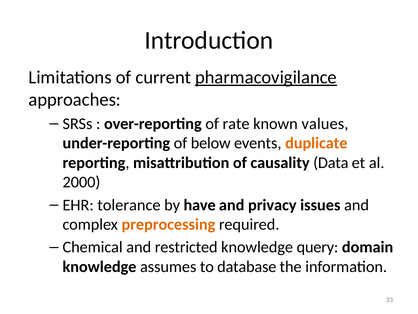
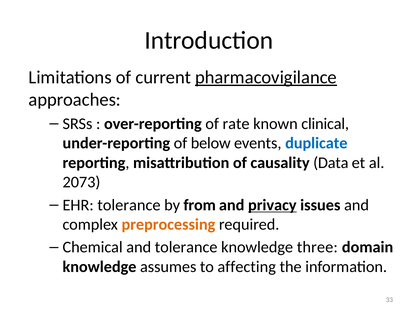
values: values -> clinical
duplicate colour: orange -> blue
2000: 2000 -> 2073
have: have -> from
privacy underline: none -> present
and restricted: restricted -> tolerance
query: query -> three
database: database -> affecting
